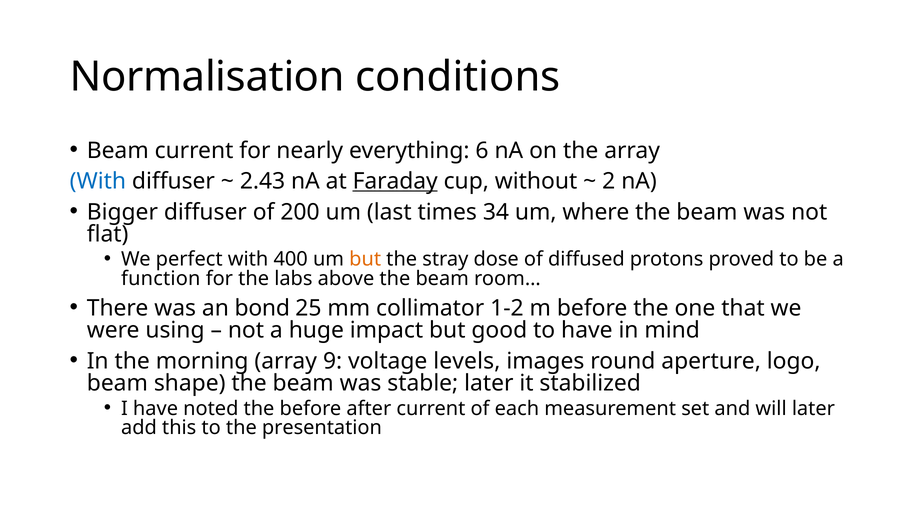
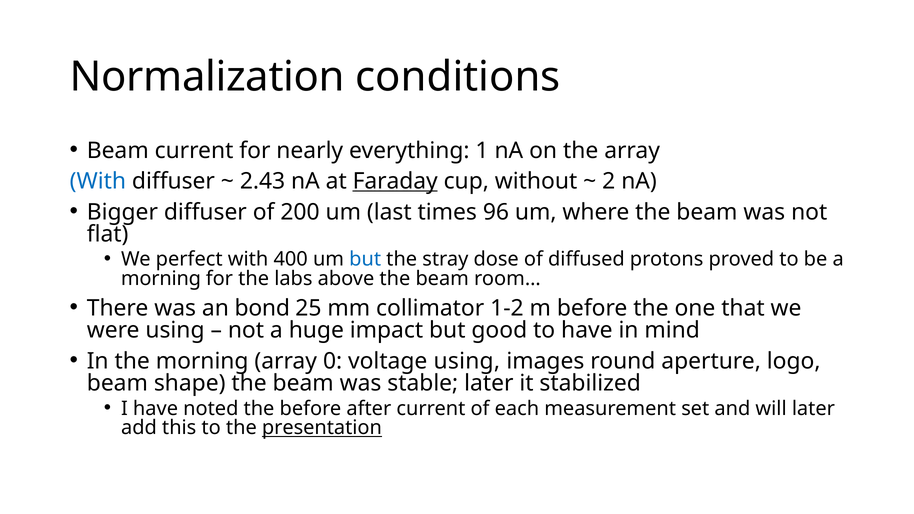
Normalisation: Normalisation -> Normalization
6: 6 -> 1
34: 34 -> 96
but at (365, 259) colour: orange -> blue
function at (161, 279): function -> morning
9: 9 -> 0
voltage levels: levels -> using
presentation underline: none -> present
